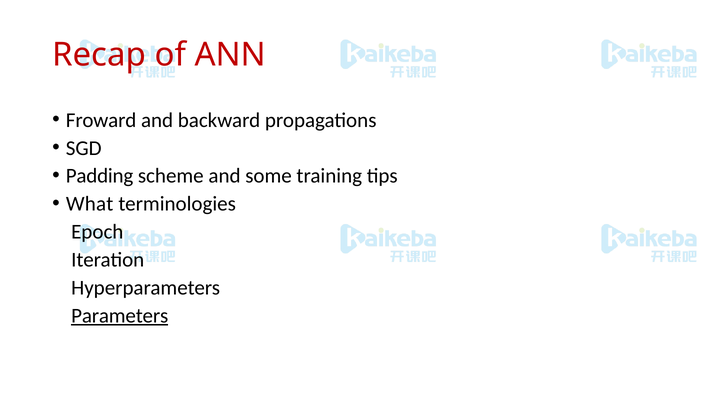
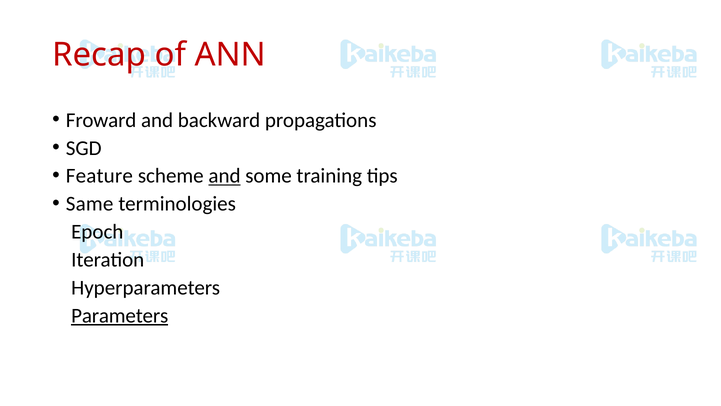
Padding: Padding -> Feature
and at (225, 176) underline: none -> present
What: What -> Same
